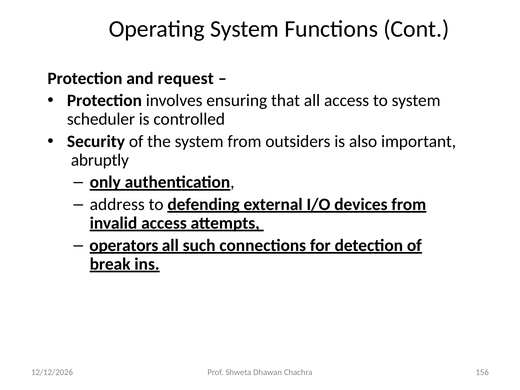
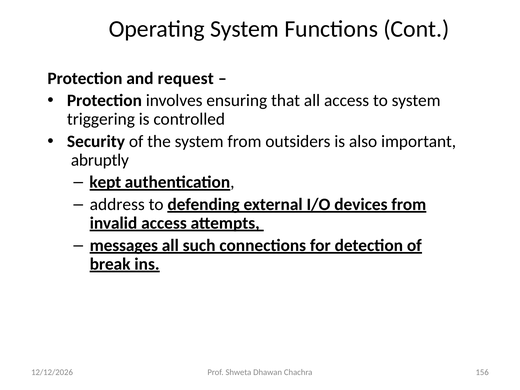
scheduler: scheduler -> triggering
only: only -> kept
operators: operators -> messages
